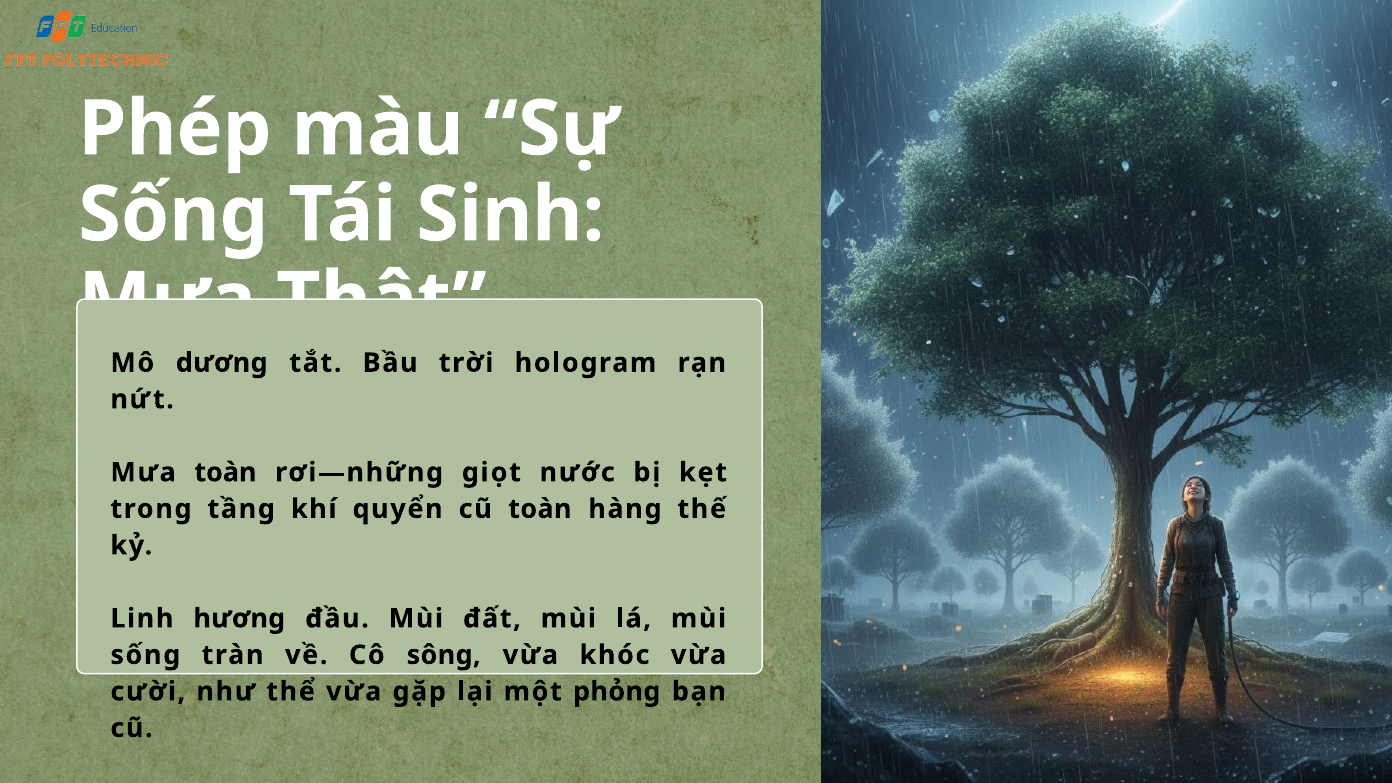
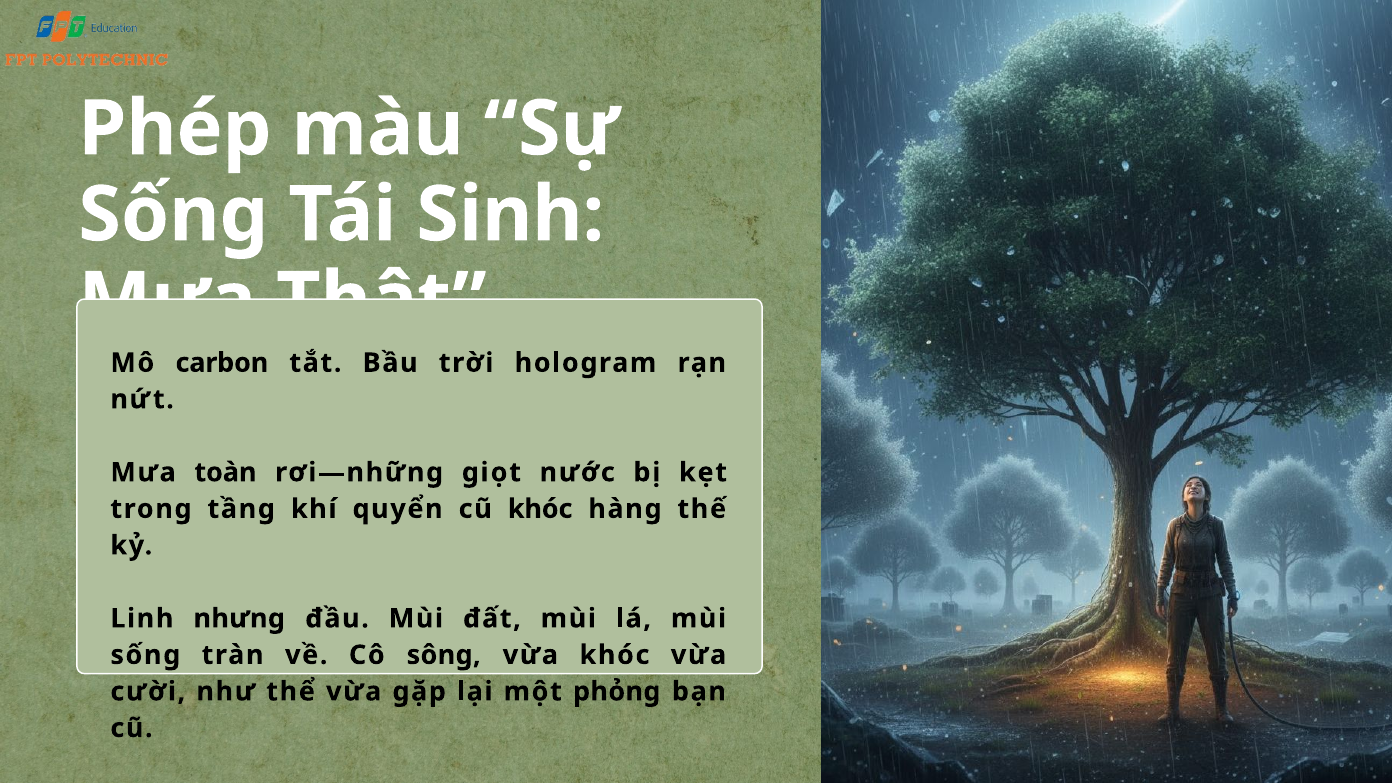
dương: dương -> carbon
cũ toàn: toàn -> khóc
hương: hương -> nhưng
